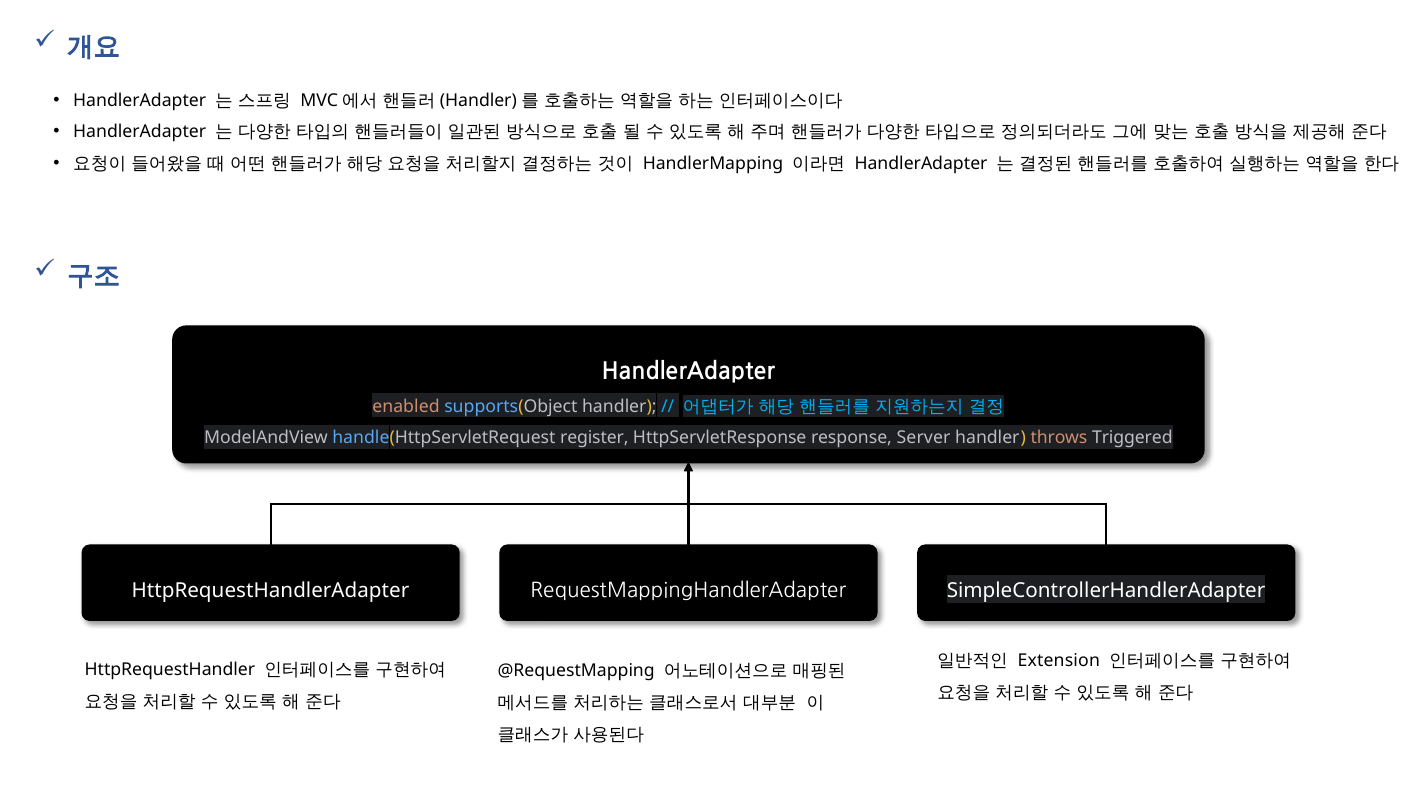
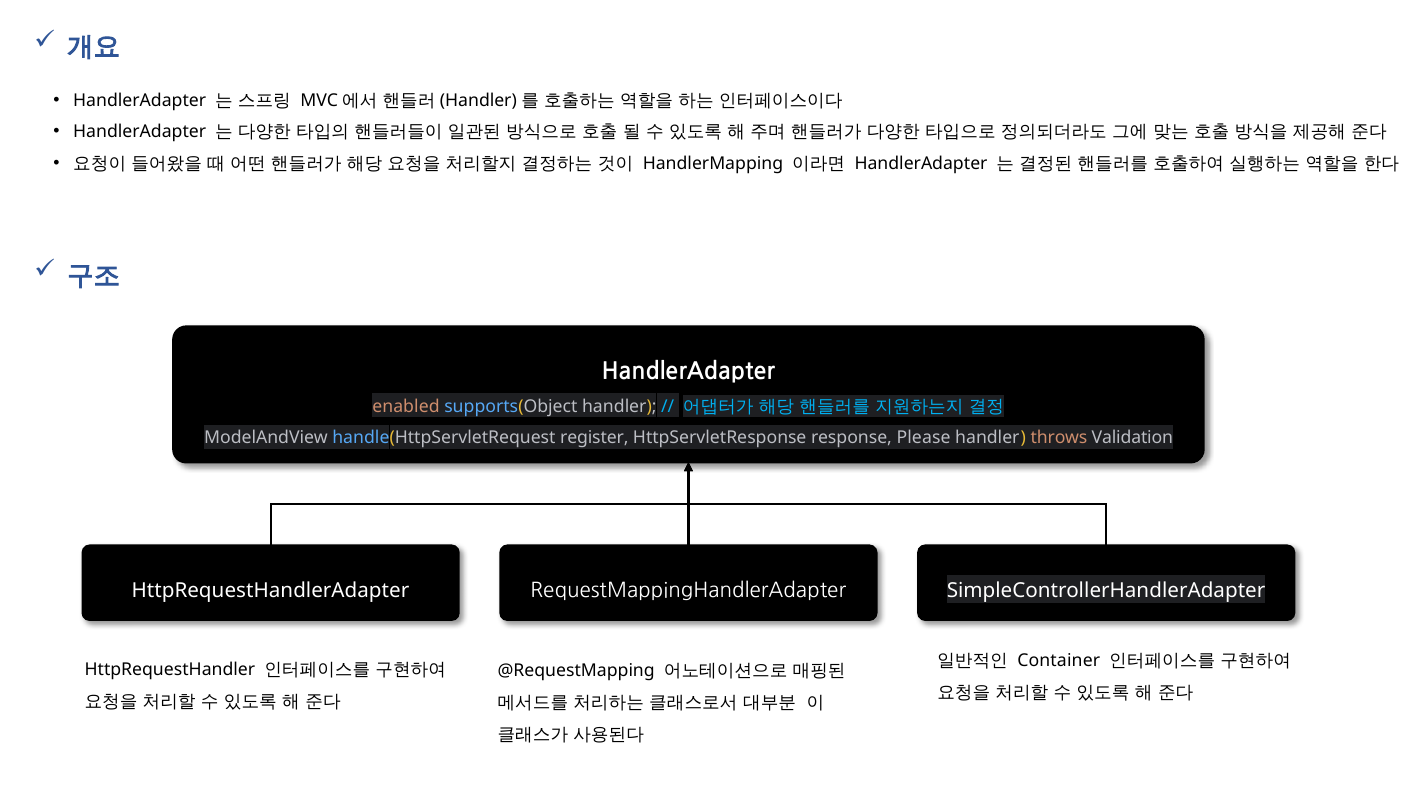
Server: Server -> Please
Triggered: Triggered -> Validation
Extension: Extension -> Container
